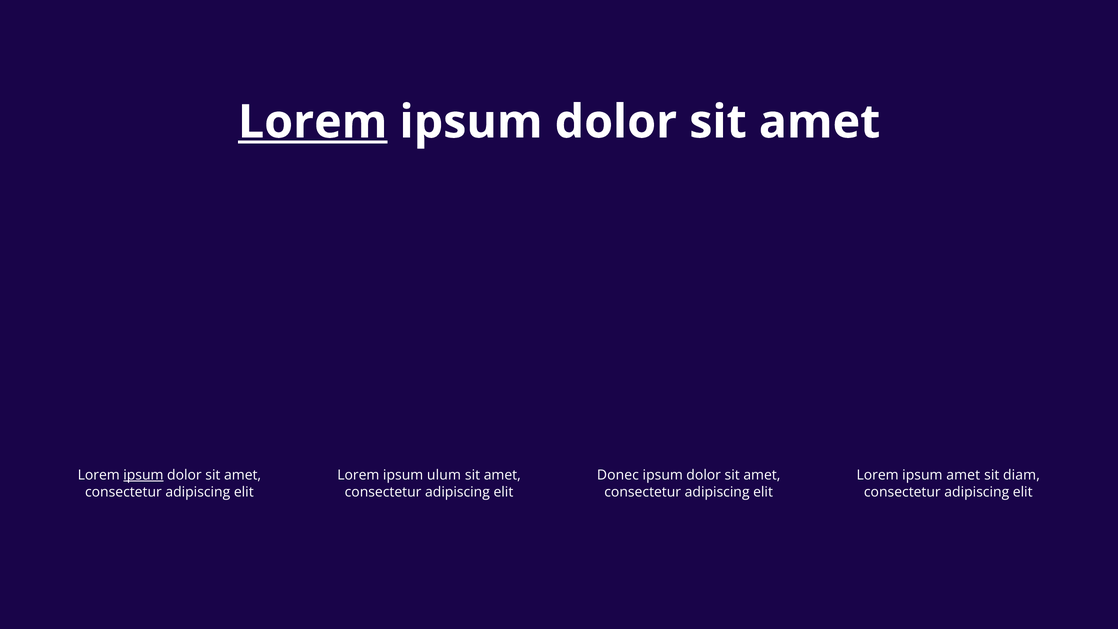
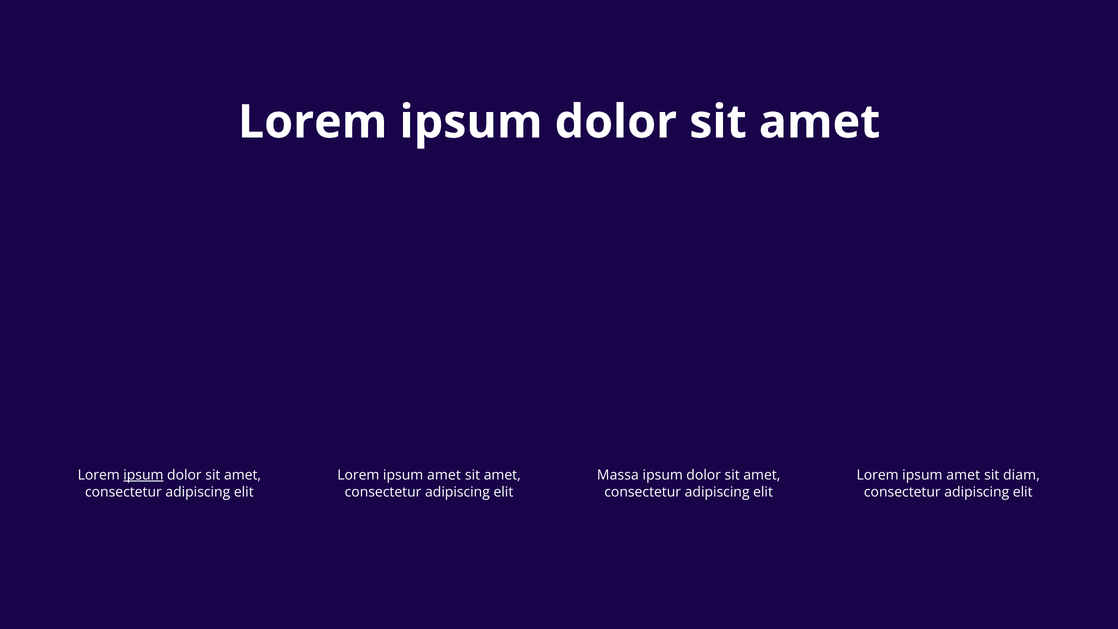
Lorem at (313, 122) underline: present -> none
ulum at (444, 475): ulum -> amet
Donec: Donec -> Massa
